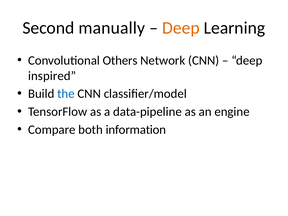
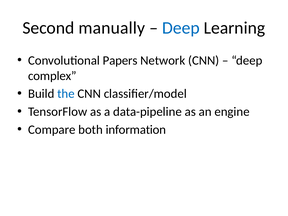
Deep at (181, 28) colour: orange -> blue
Others: Others -> Papers
inspired: inspired -> complex
